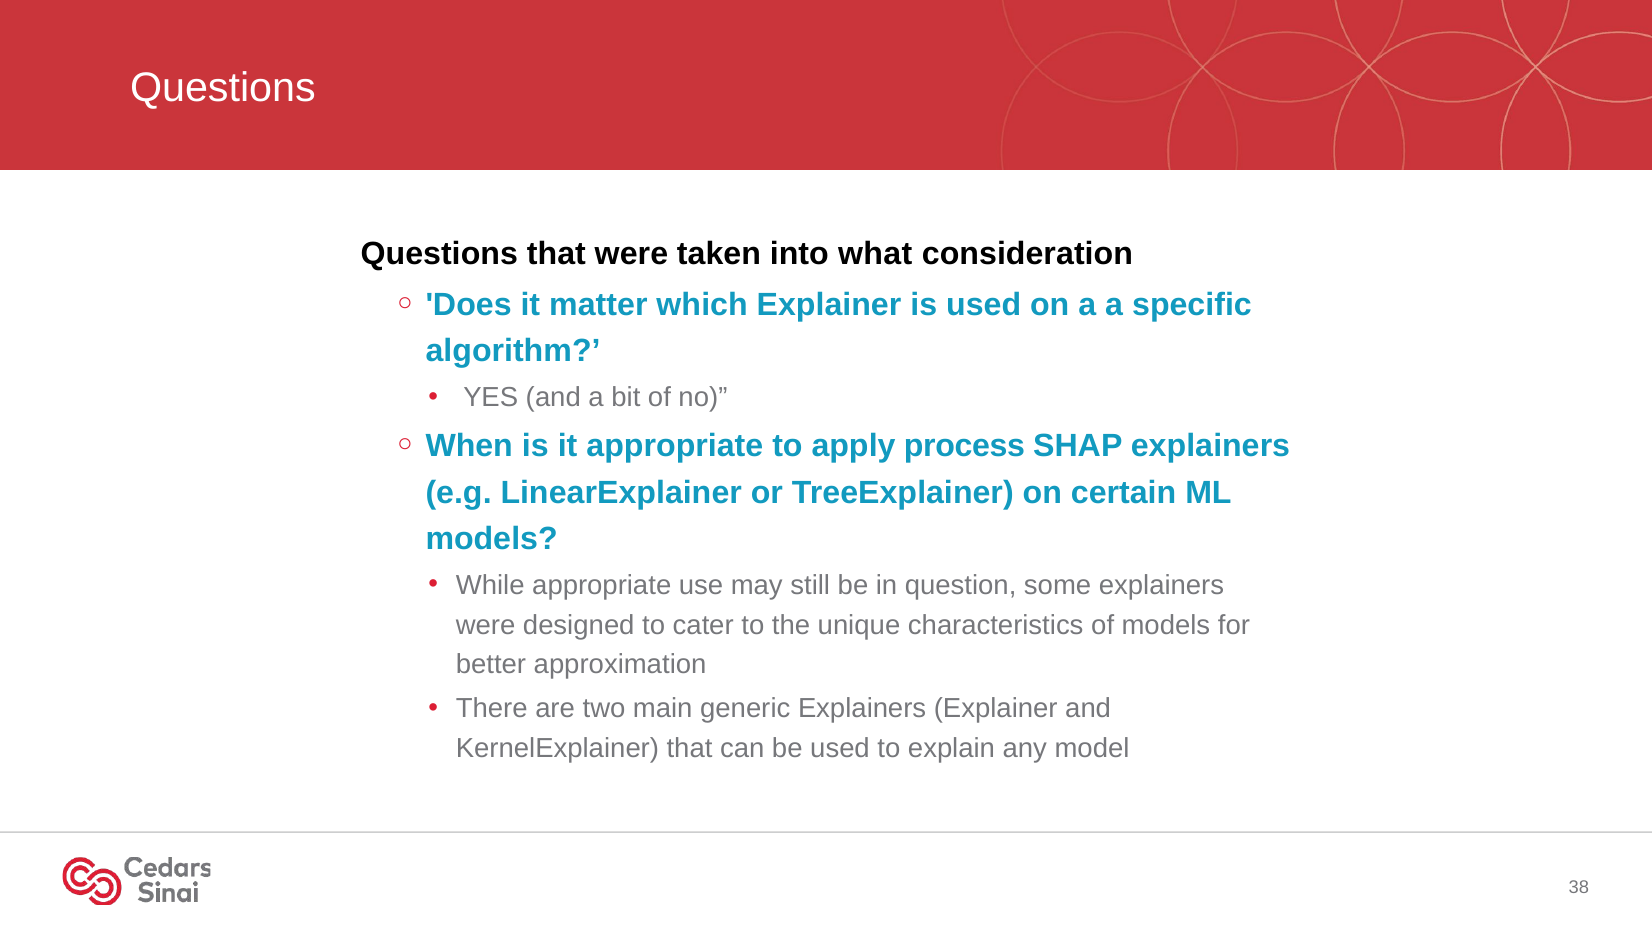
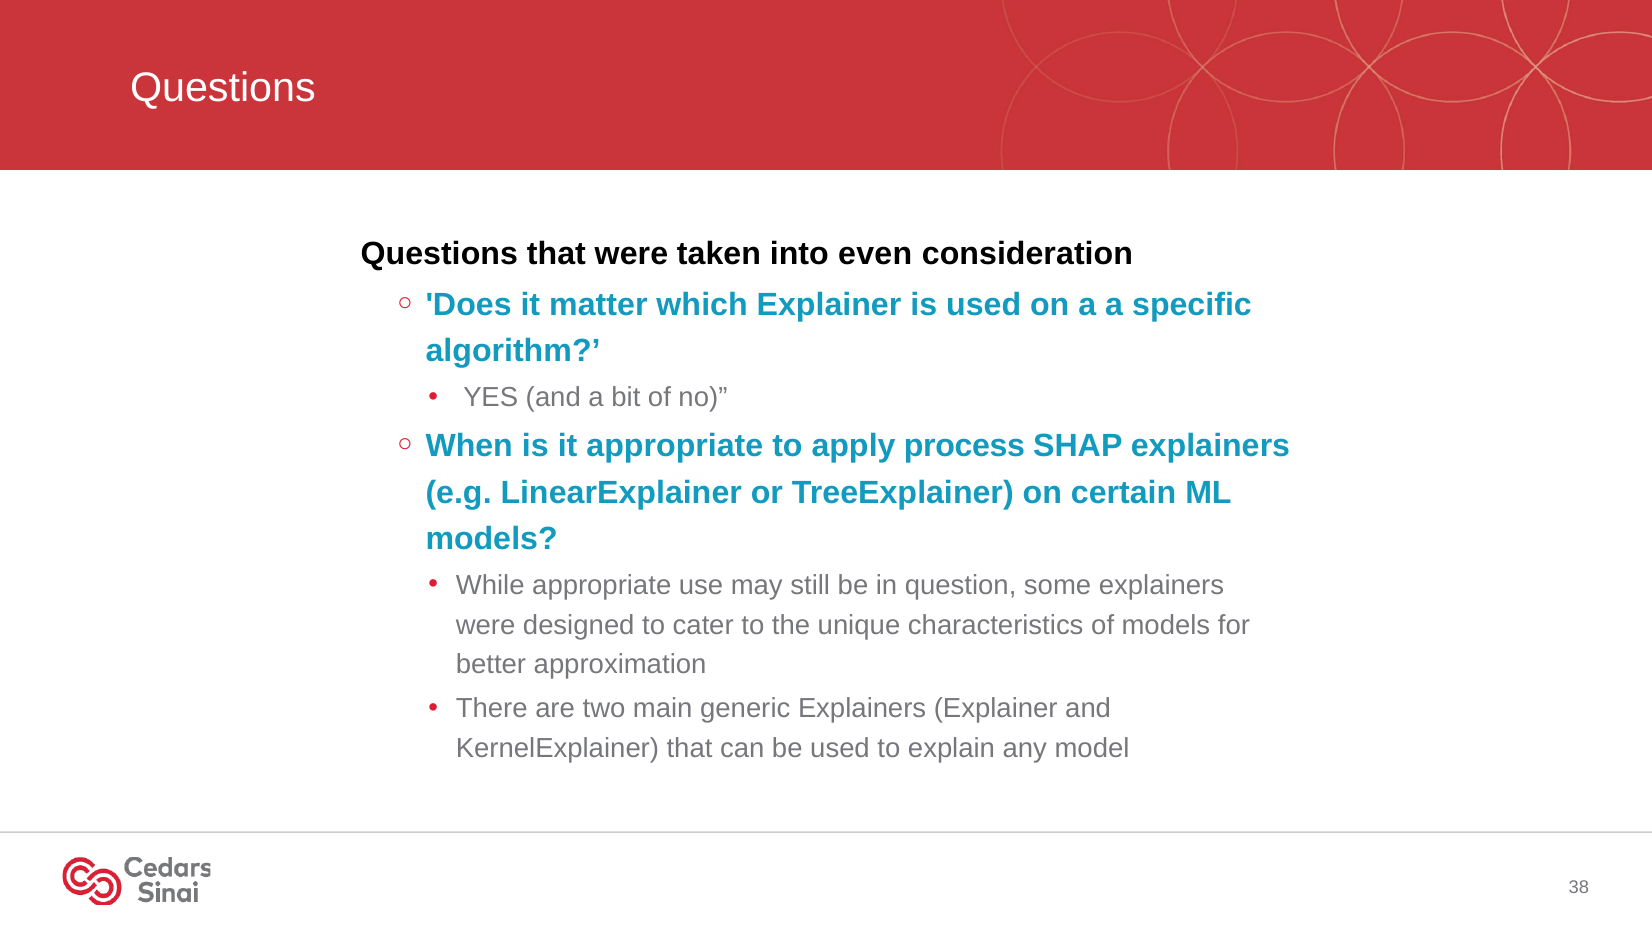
what: what -> even
